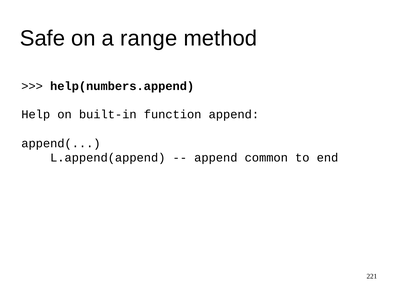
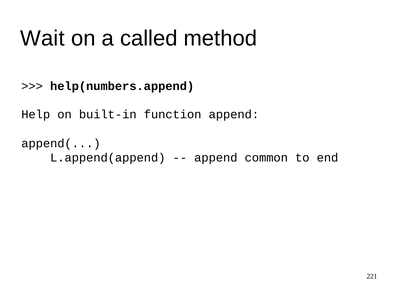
Safe: Safe -> Wait
range: range -> called
